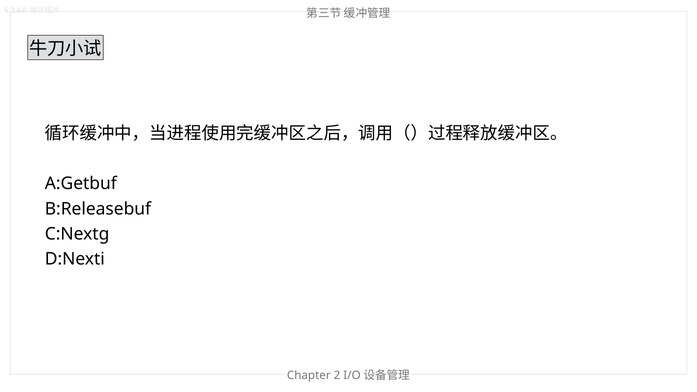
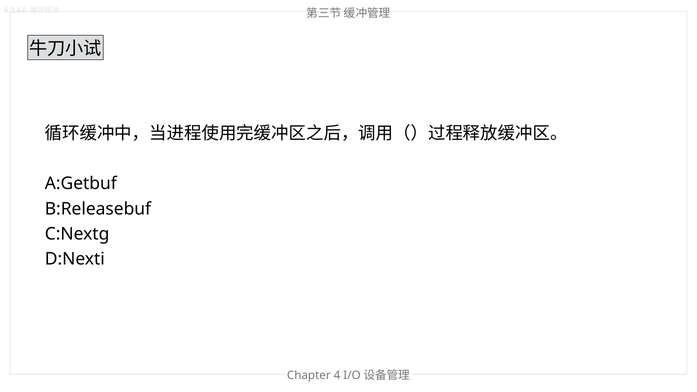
2: 2 -> 4
